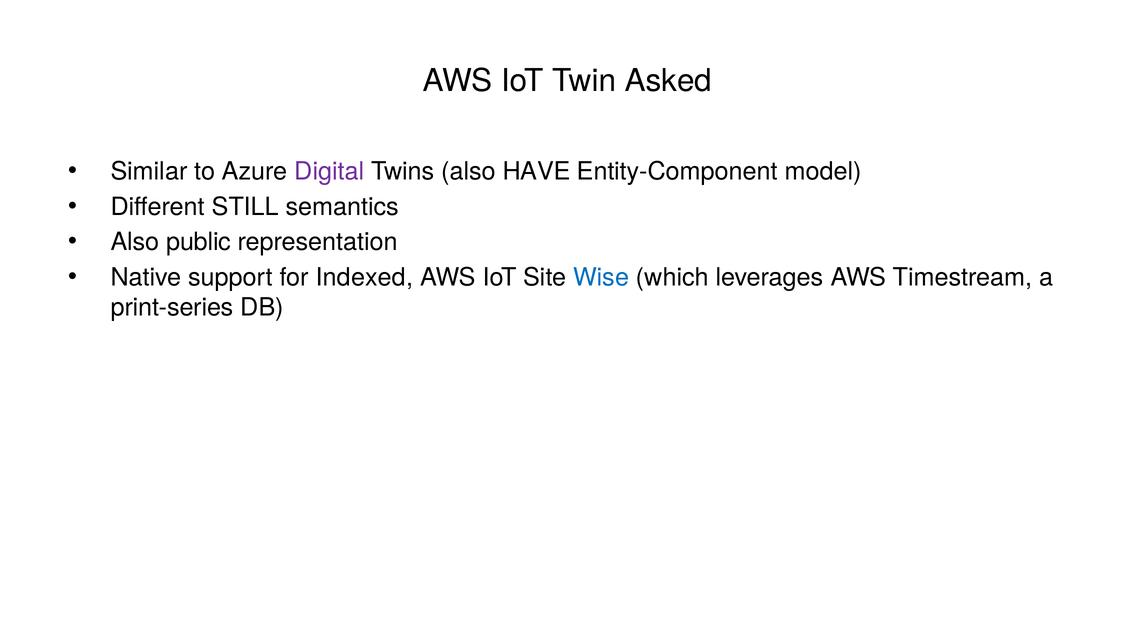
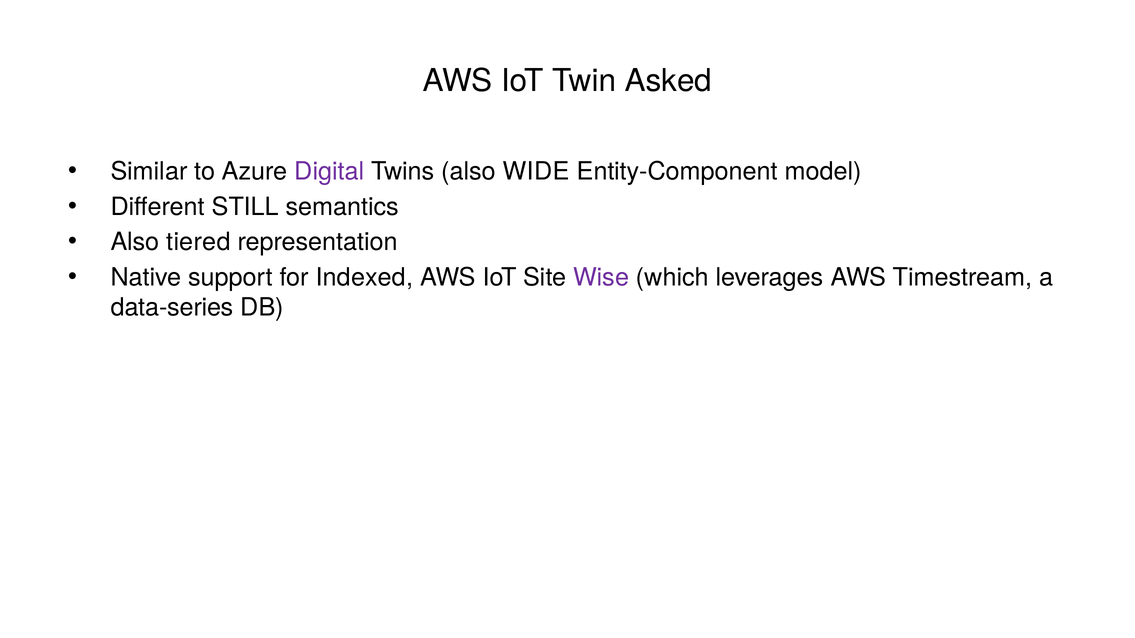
HAVE: HAVE -> WIDE
public: public -> tiered
Wise colour: blue -> purple
print-series: print-series -> data-series
